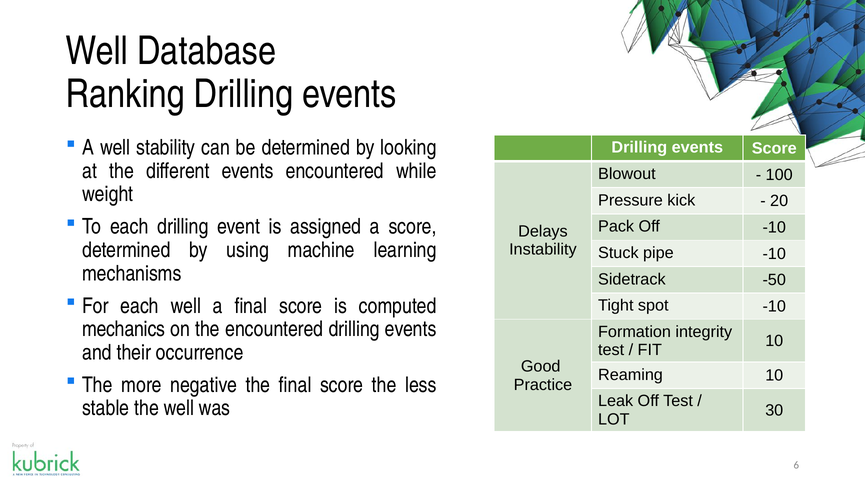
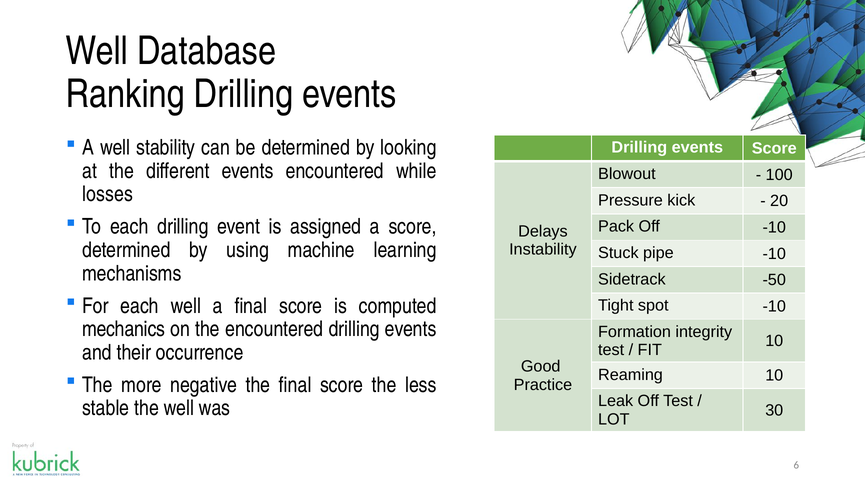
weight: weight -> losses
